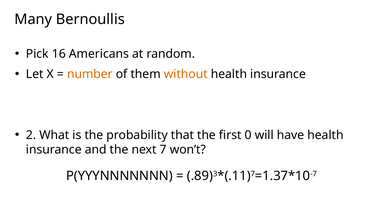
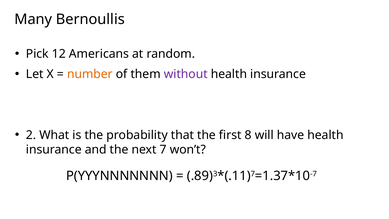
16: 16 -> 12
without colour: orange -> purple
0: 0 -> 8
